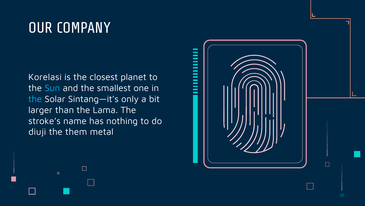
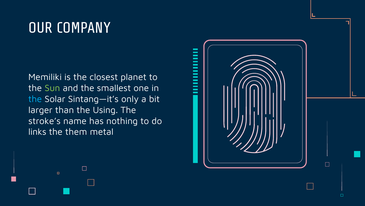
Korelasi: Korelasi -> Memiliki
Sun colour: light blue -> light green
Lama: Lama -> Using
diuji: diuji -> links
